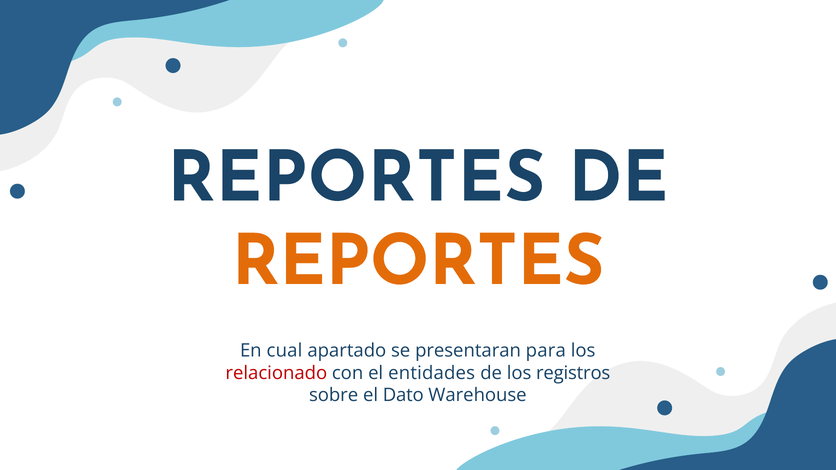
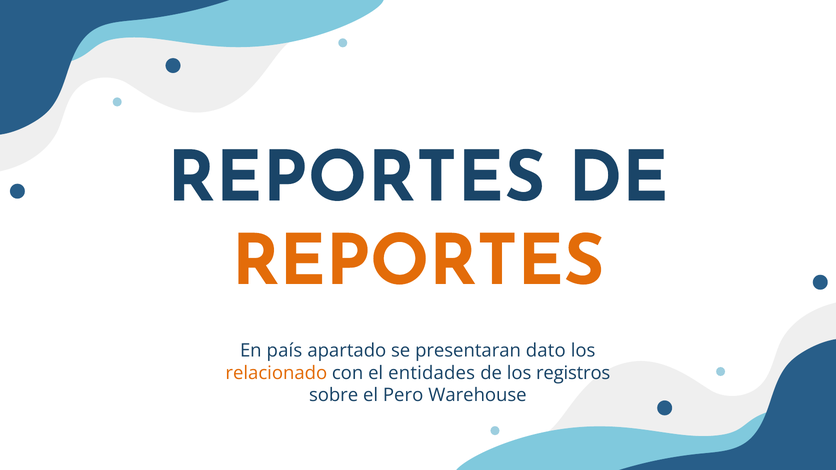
cual: cual -> país
para: para -> dato
relacionado colour: red -> orange
Dato: Dato -> Pero
